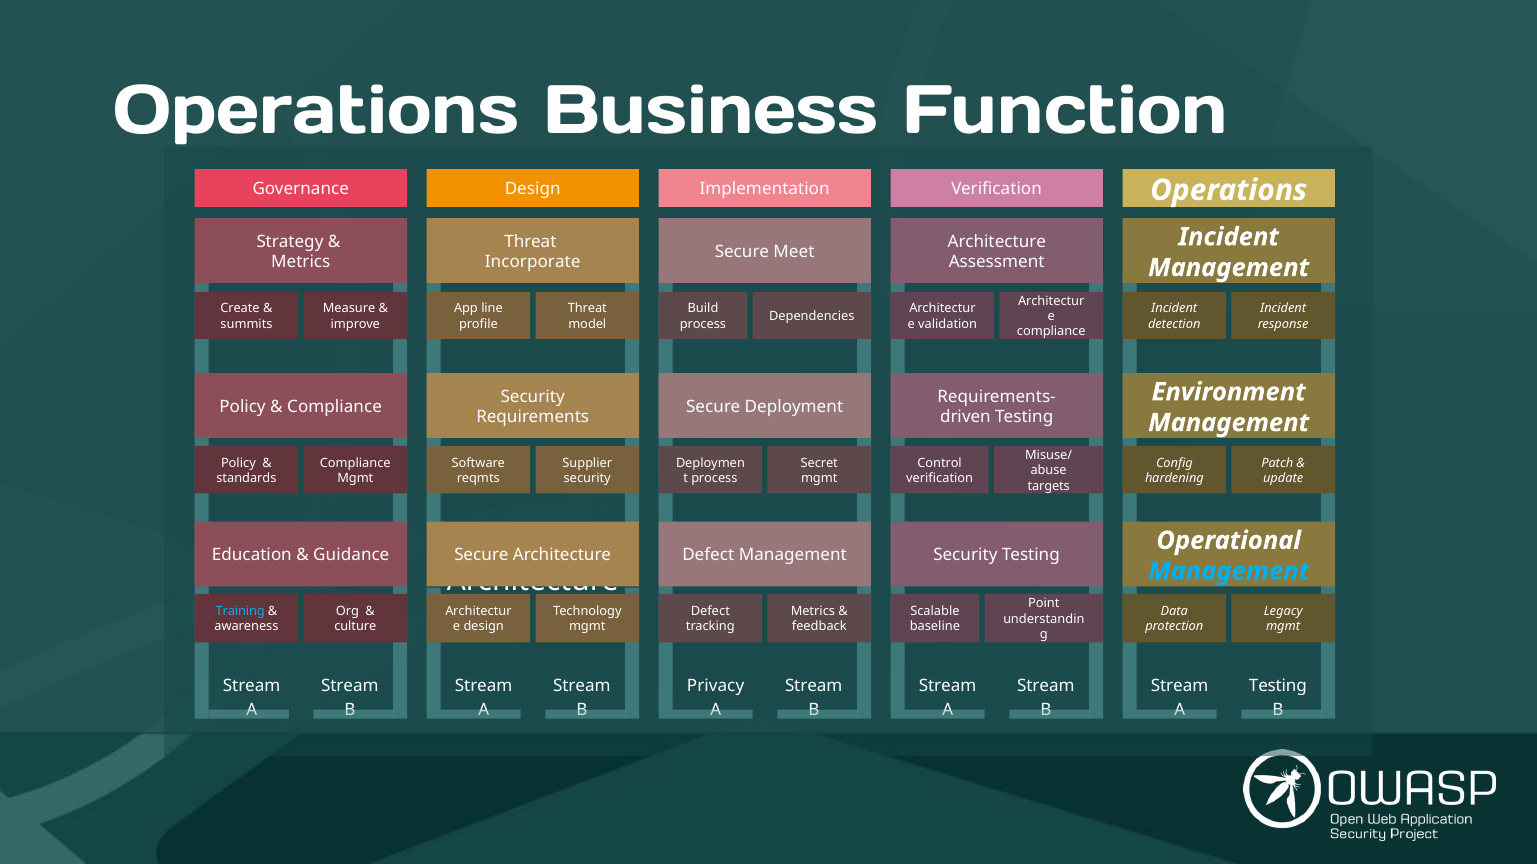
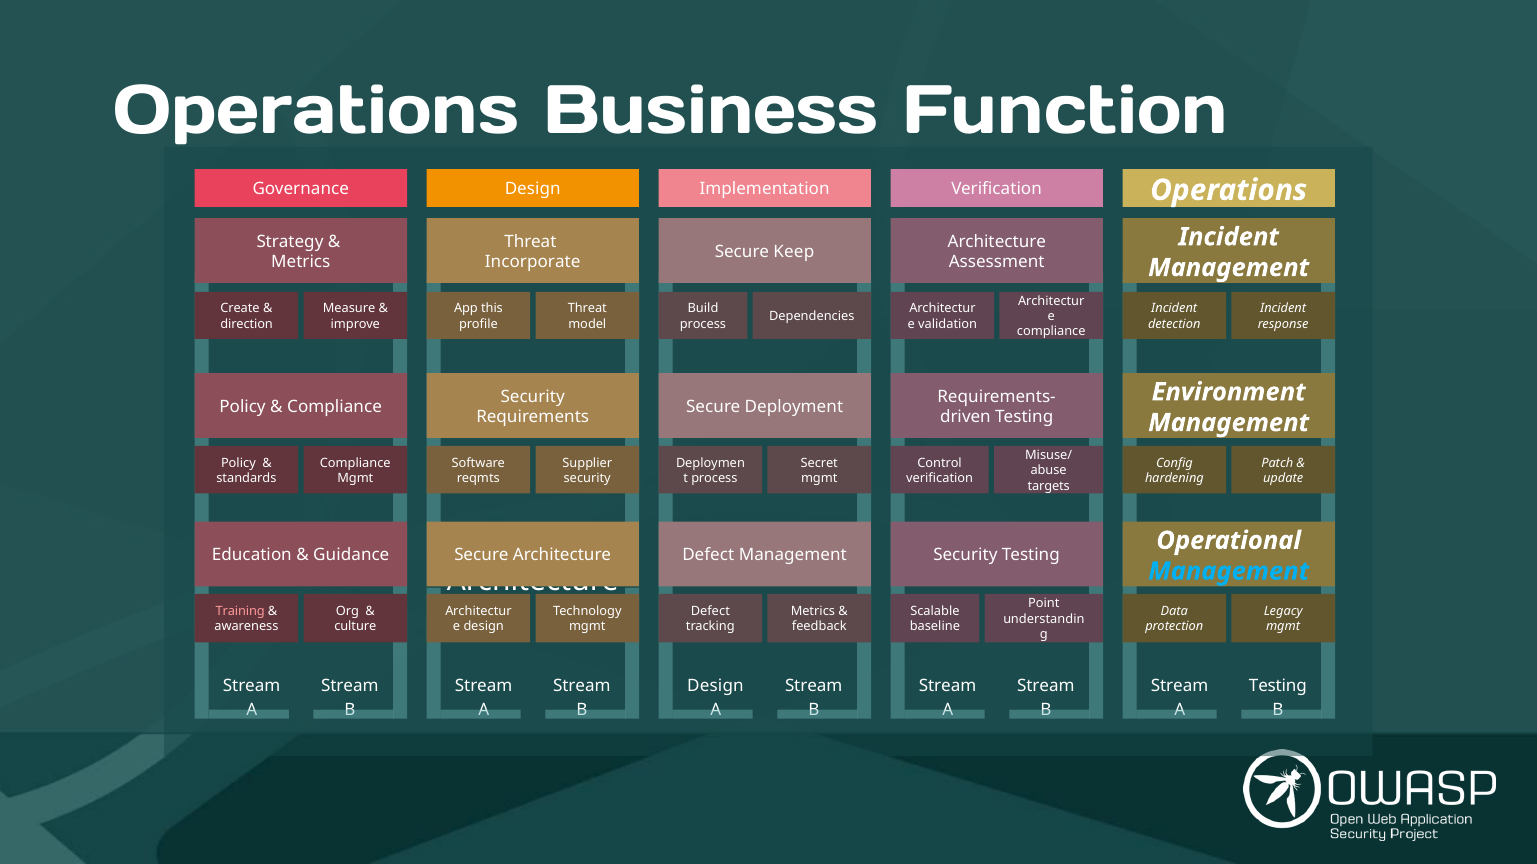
Meet: Meet -> Keep
line: line -> this
summits: summits -> direction
Training colour: light blue -> pink
Privacy at (716, 687): Privacy -> Design
